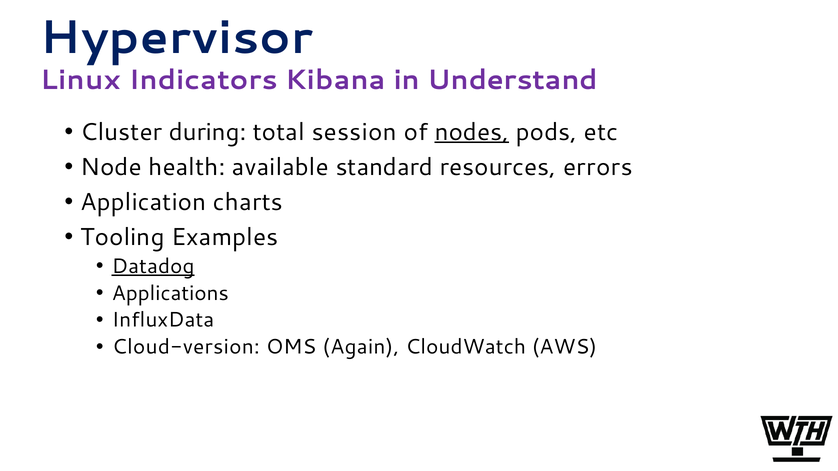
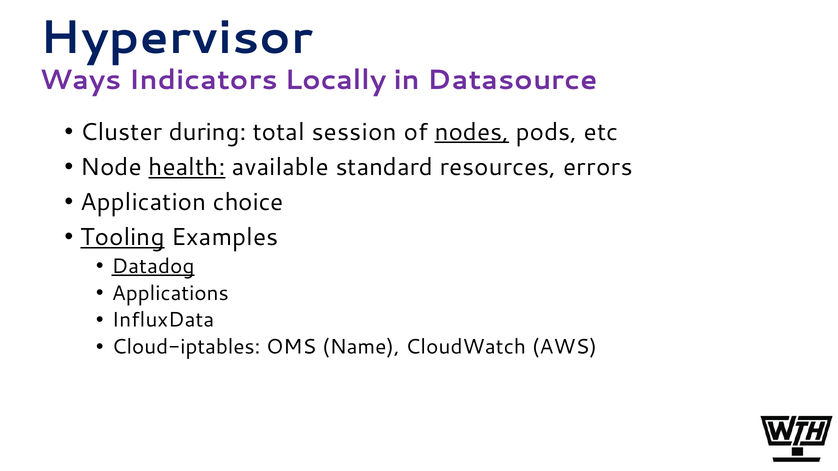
Linux: Linux -> Ways
Kibana: Kibana -> Locally
Understand: Understand -> Datasource
health underline: none -> present
charts: charts -> choice
Tooling underline: none -> present
Cloud-version: Cloud-version -> Cloud-iptables
Again: Again -> Name
